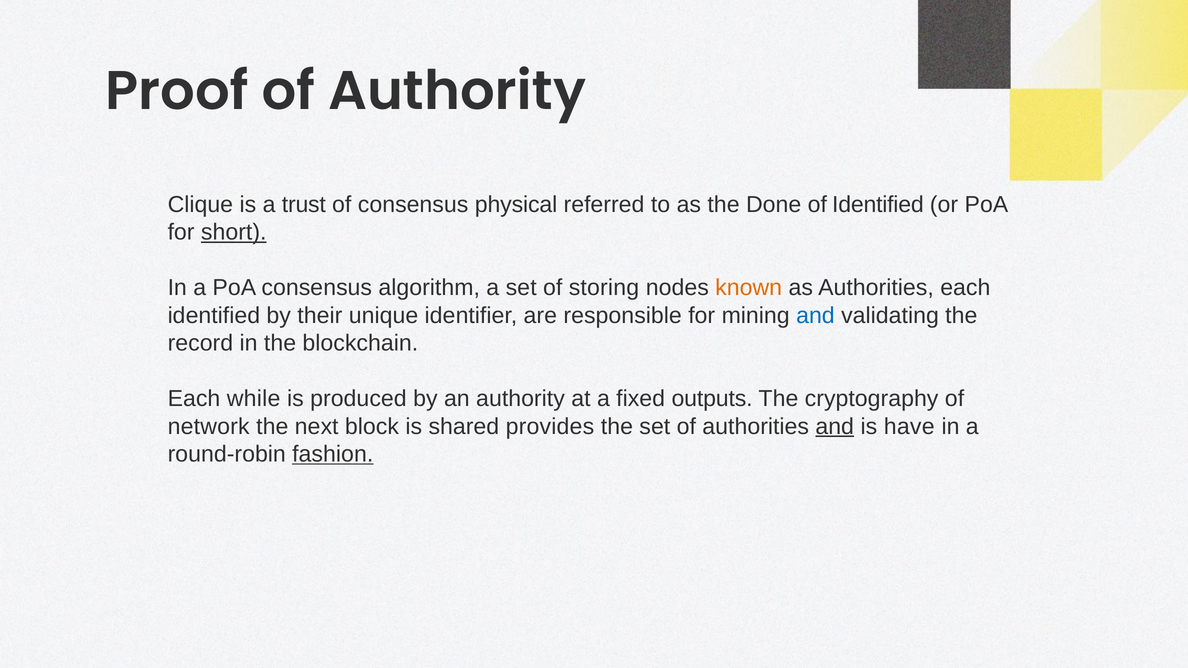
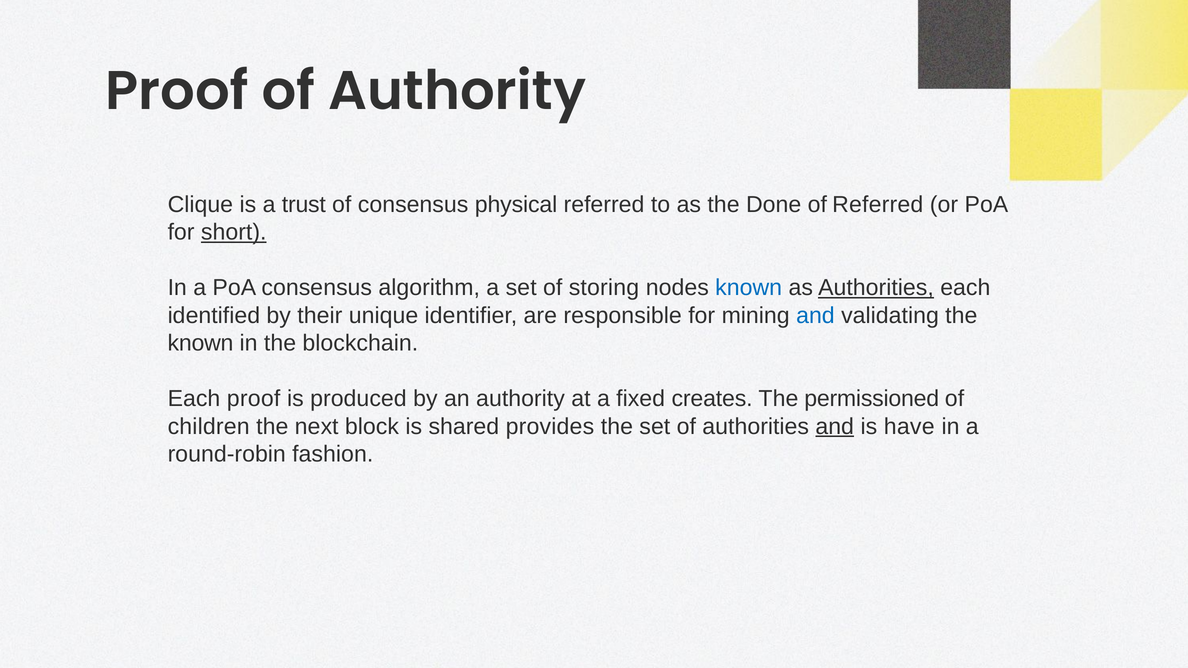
of Identified: Identified -> Referred
known at (749, 288) colour: orange -> blue
Authorities at (876, 288) underline: none -> present
record at (200, 343): record -> known
Each while: while -> proof
outputs: outputs -> creates
cryptography: cryptography -> permissioned
network: network -> children
fashion underline: present -> none
